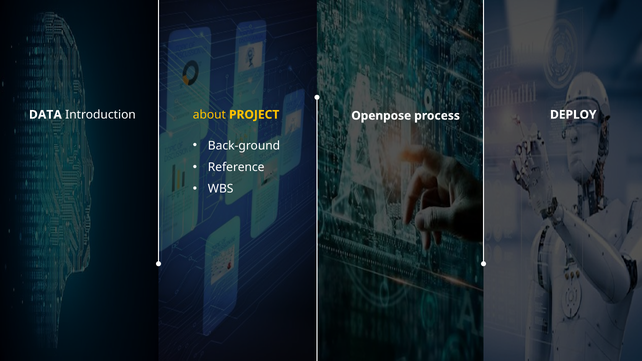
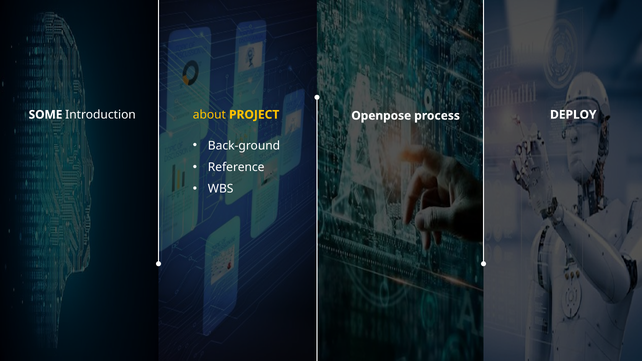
DATA: DATA -> SOME
